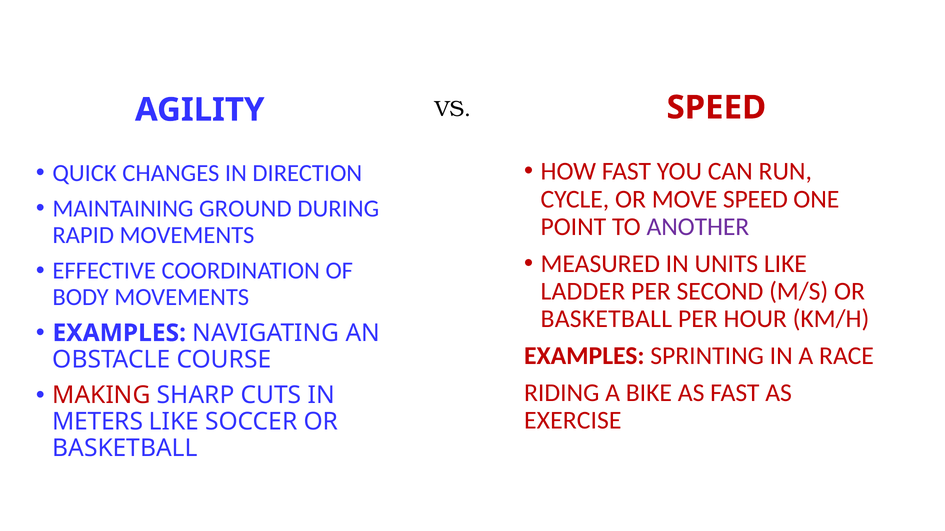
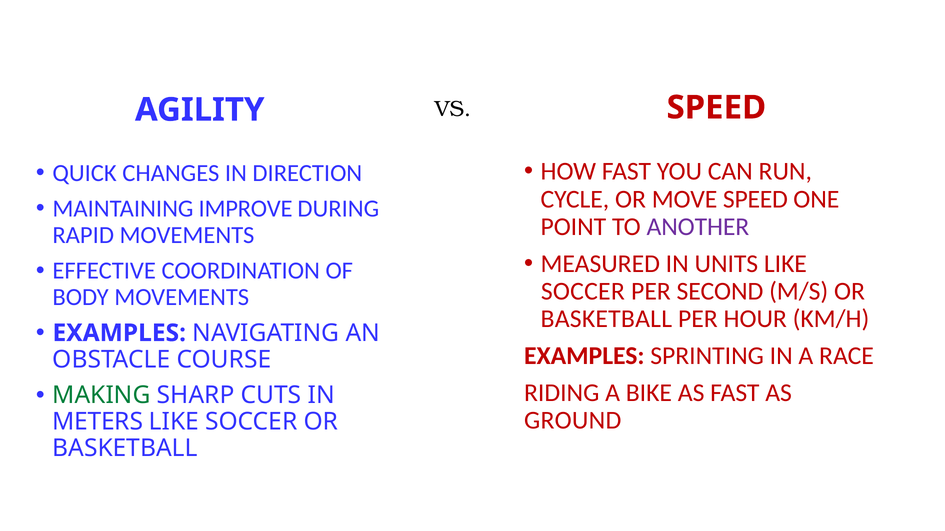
GROUND: GROUND -> IMPROVE
LADDER at (583, 292): LADDER -> SOCCER
MAKING colour: red -> green
EXERCISE: EXERCISE -> GROUND
